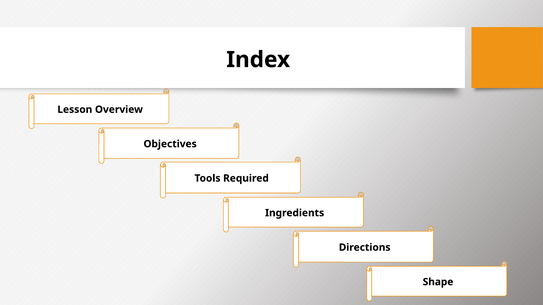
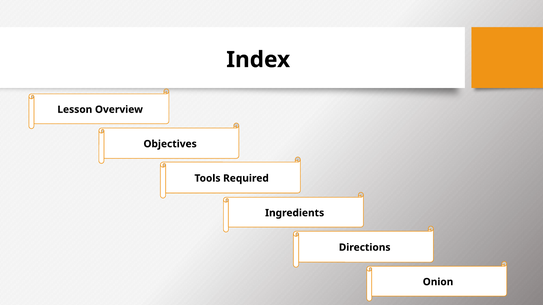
Shape: Shape -> Onion
